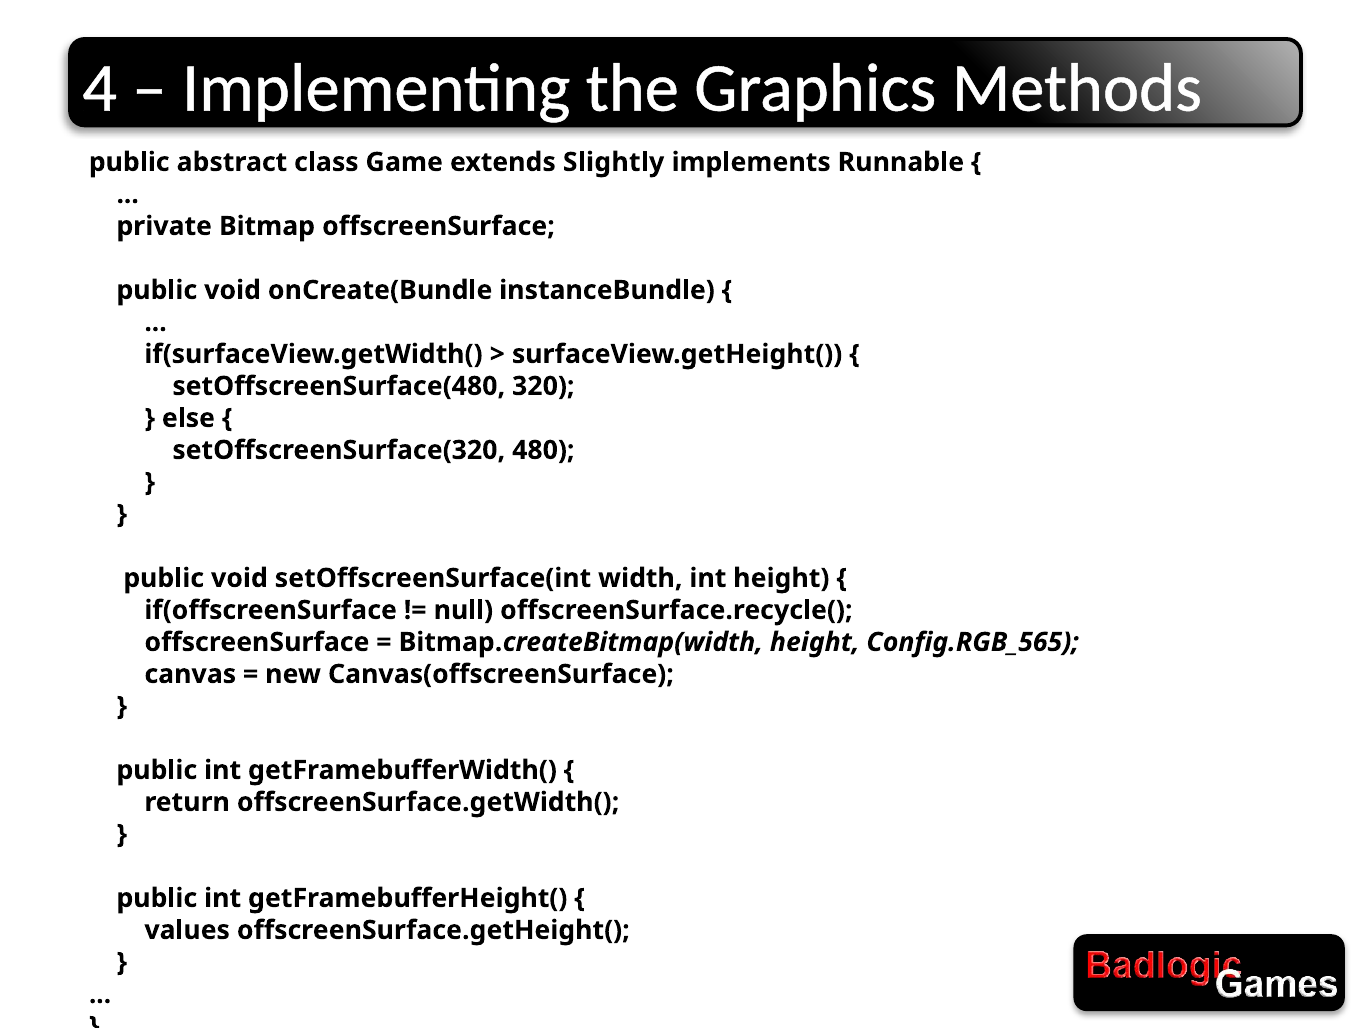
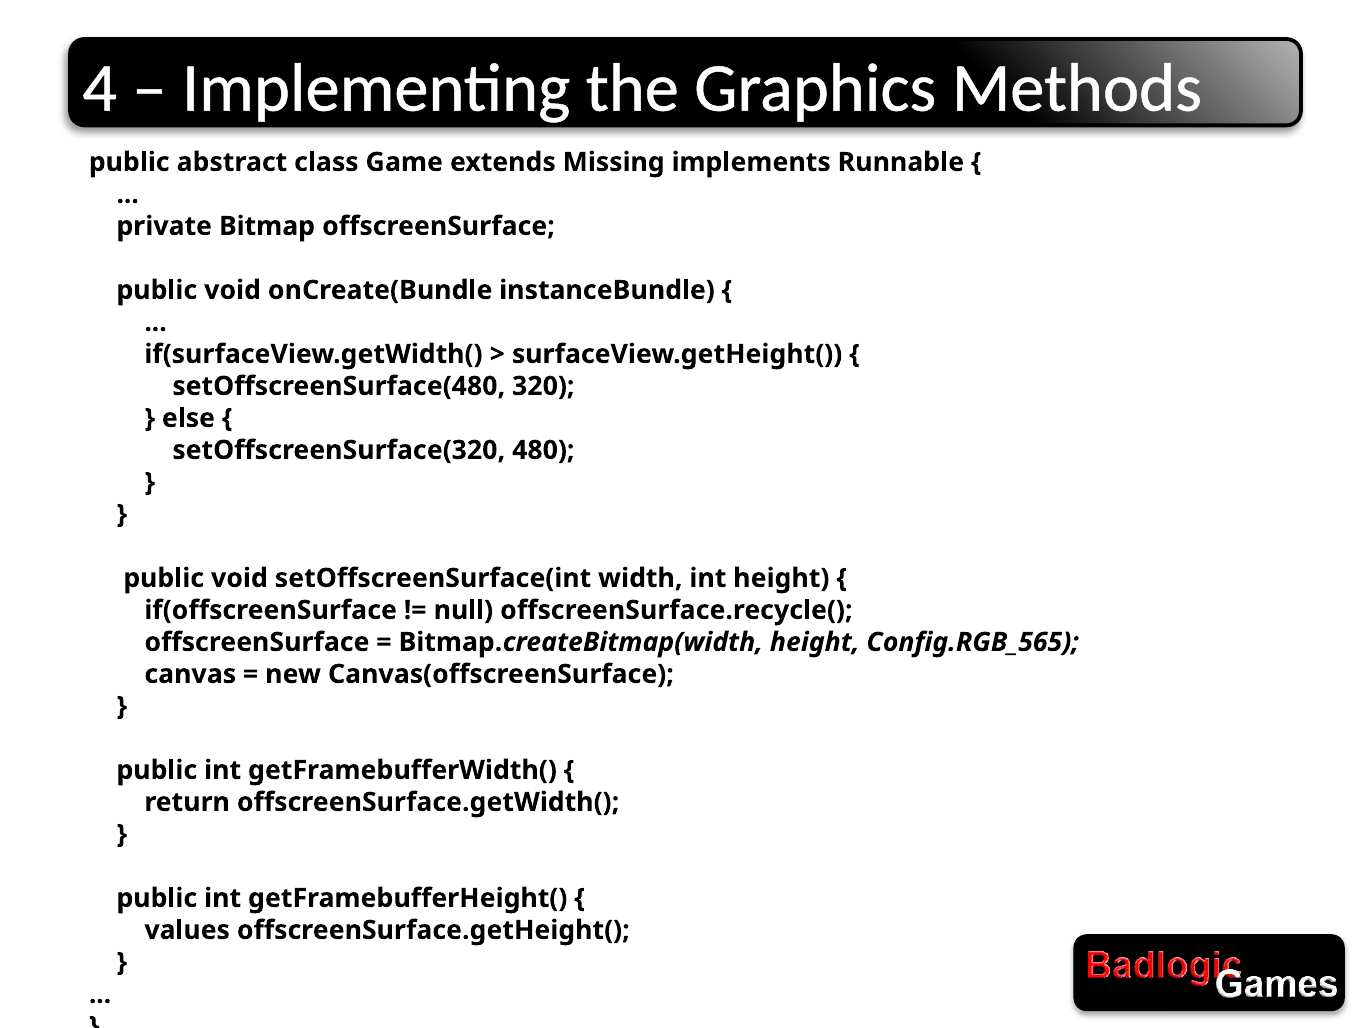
Slightly: Slightly -> Missing
